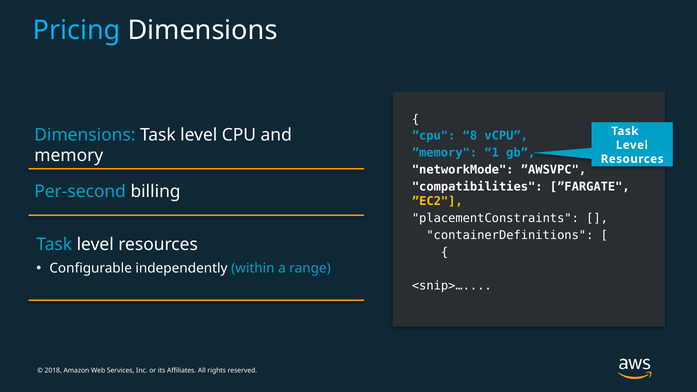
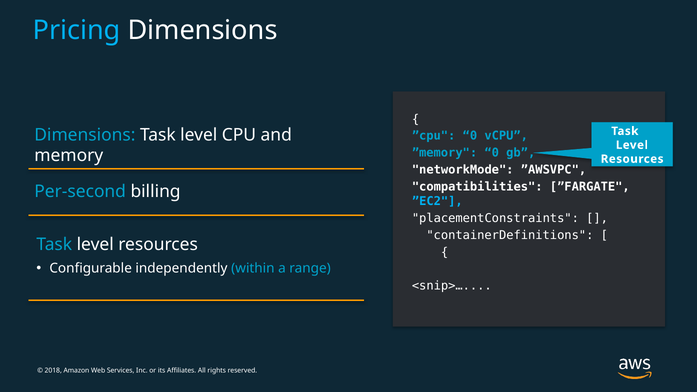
”cpu 8: 8 -> 0
”memory 1: 1 -> 0
”EC2 colour: yellow -> light blue
